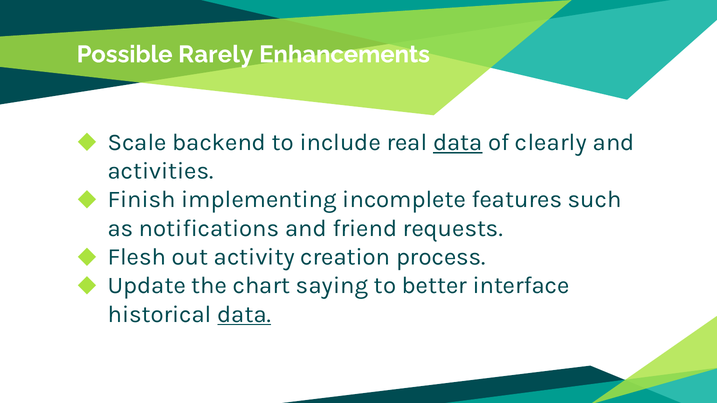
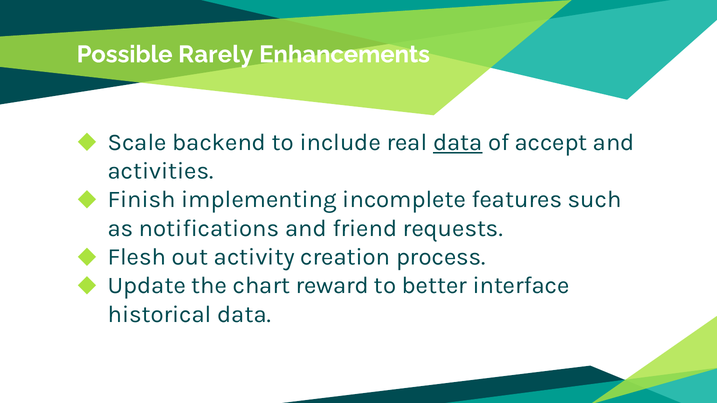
clearly: clearly -> accept
saying: saying -> reward
data at (244, 314) underline: present -> none
